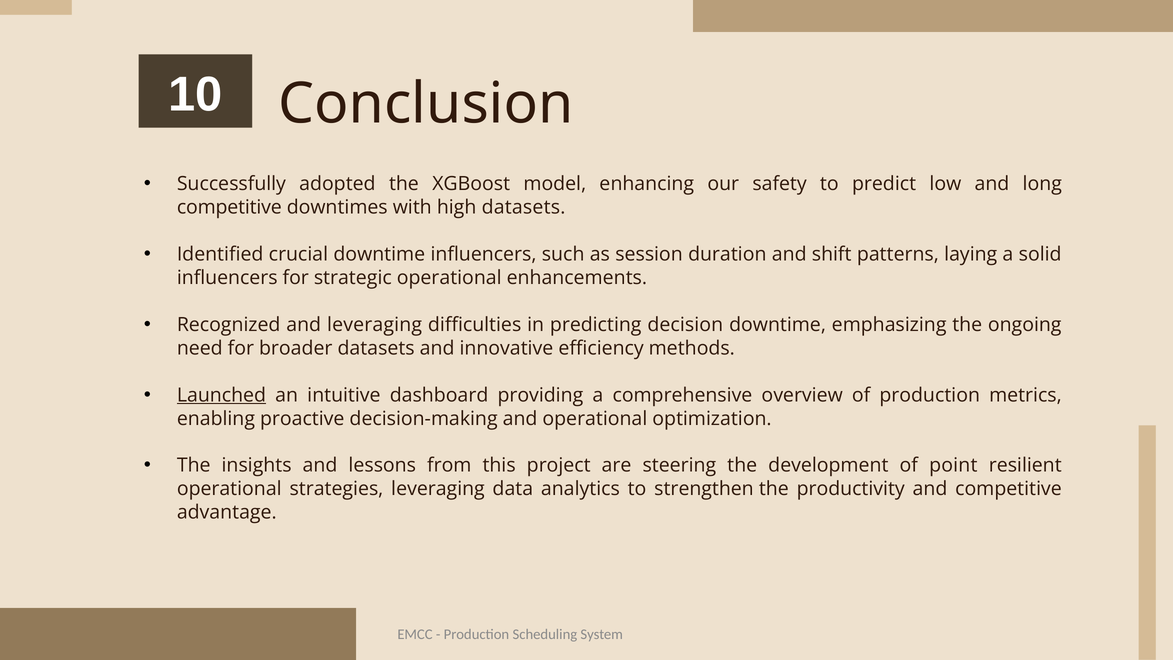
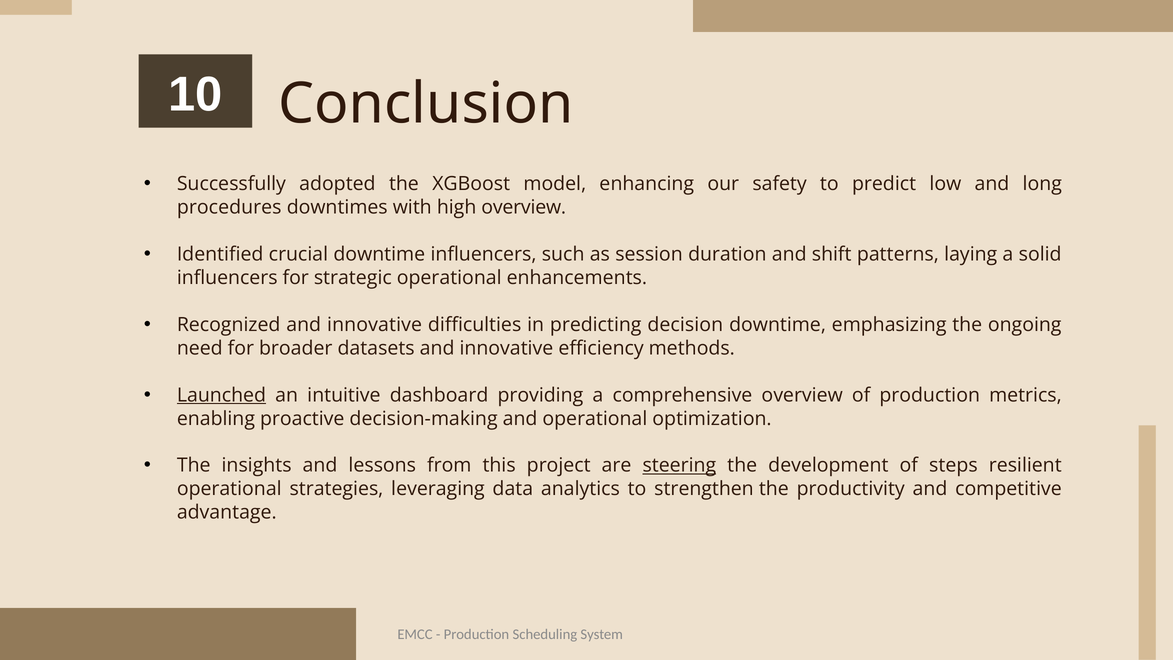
competitive at (229, 207): competitive -> procedures
high datasets: datasets -> overview
Recognized and leveraging: leveraging -> innovative
steering underline: none -> present
point: point -> steps
